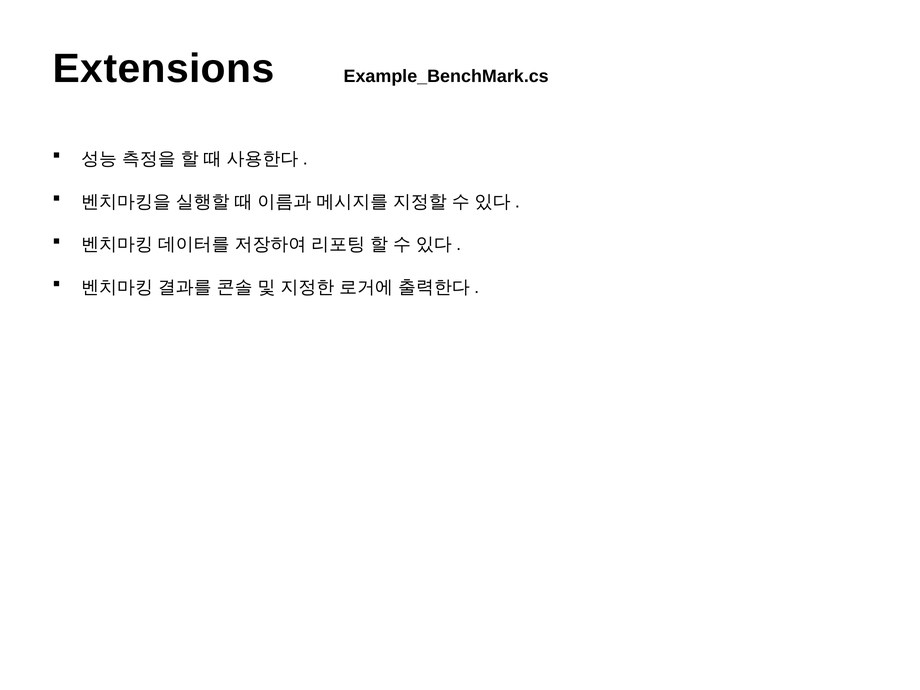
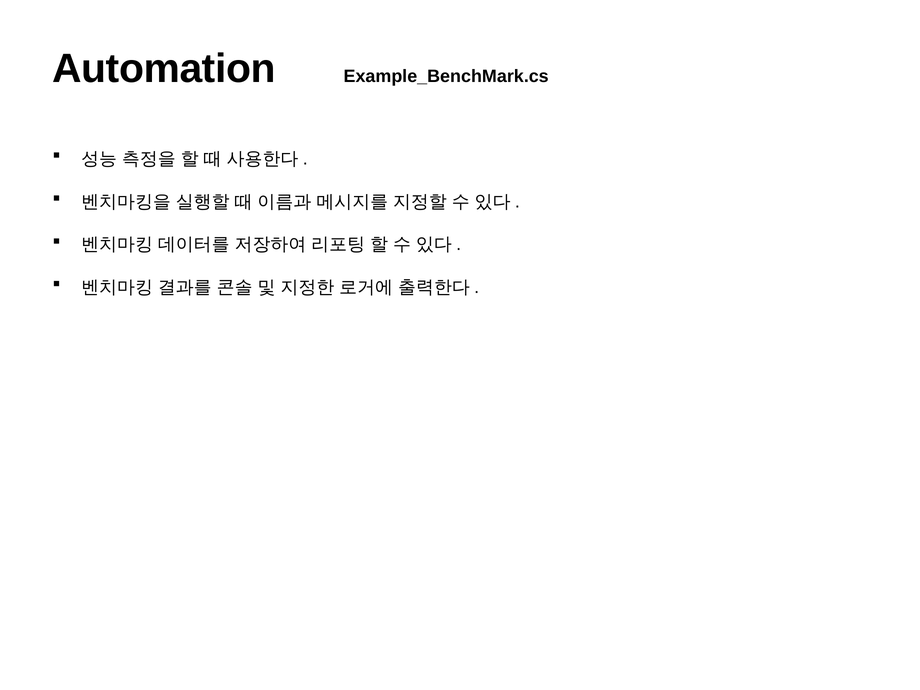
Extensions: Extensions -> Automation
